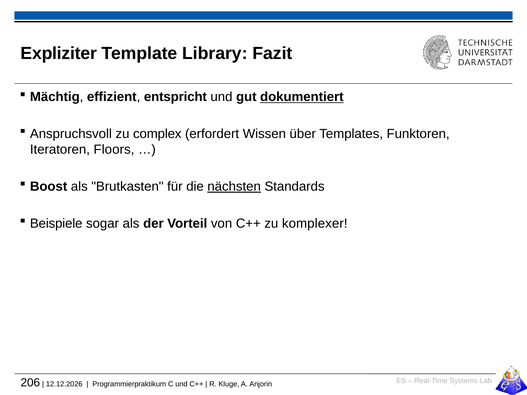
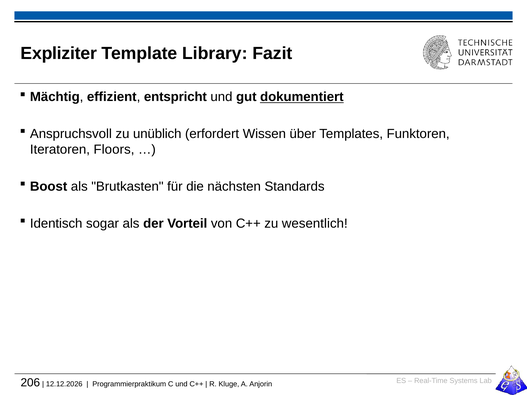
complex: complex -> unüblich
nächsten underline: present -> none
Beispiele: Beispiele -> Identisch
komplexer: komplexer -> wesentlich
